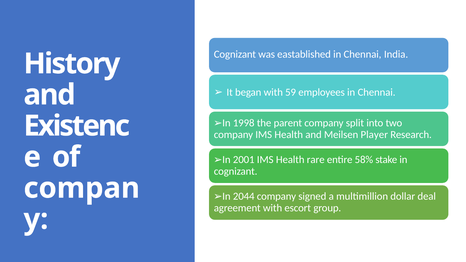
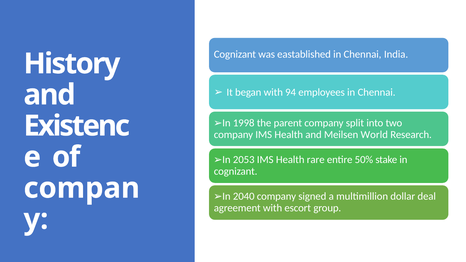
59: 59 -> 94
Player: Player -> World
2001: 2001 -> 2053
58%: 58% -> 50%
2044: 2044 -> 2040
